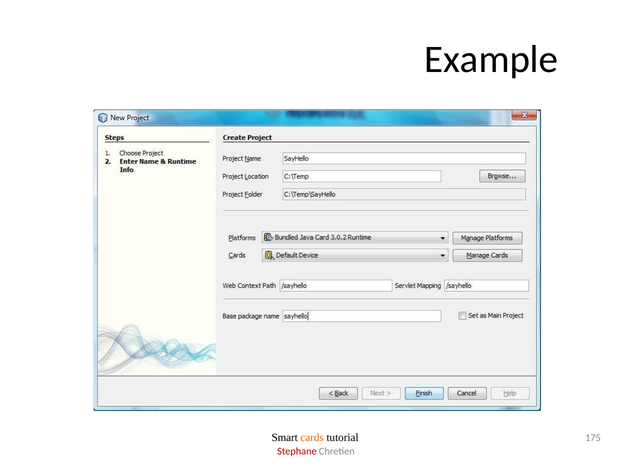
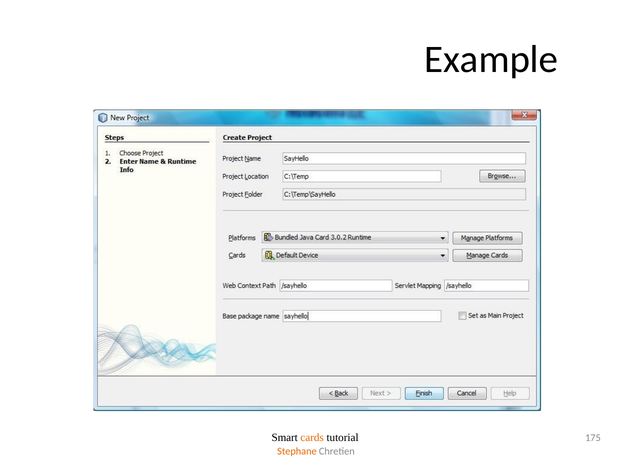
Stephane colour: red -> orange
